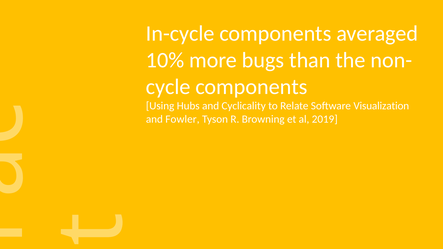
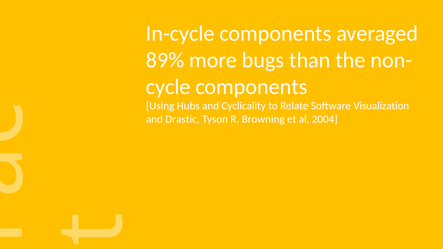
10%: 10% -> 89%
Fowler: Fowler -> Drastic
2019: 2019 -> 2004
